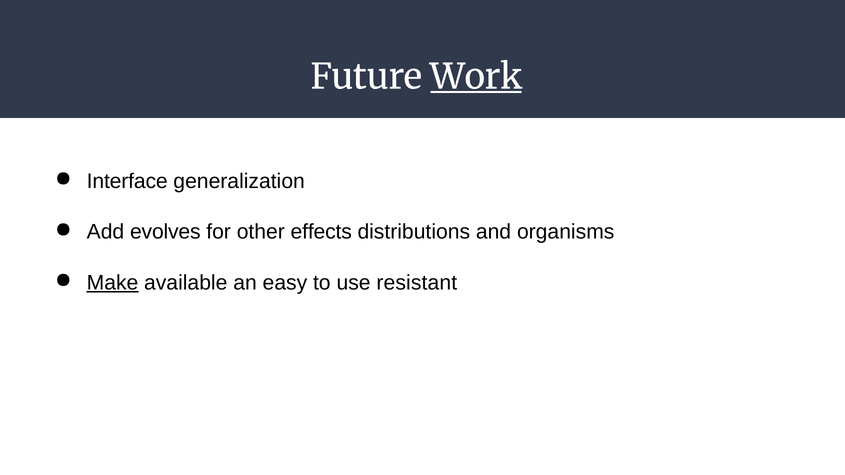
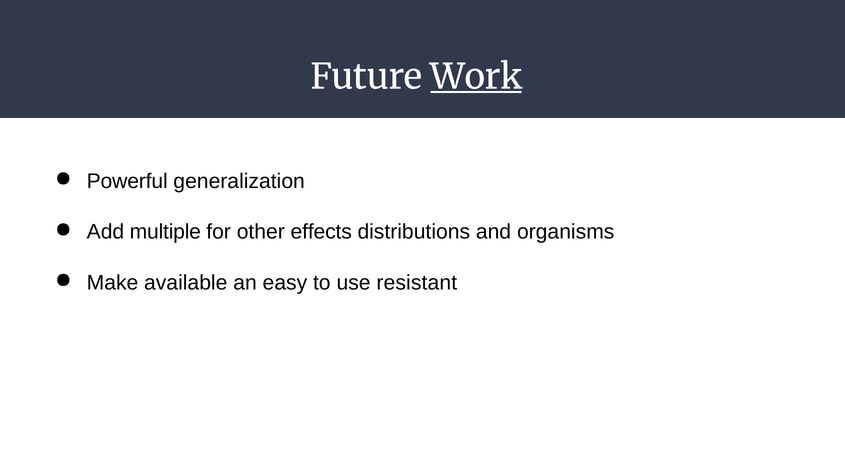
Interface: Interface -> Powerful
evolves: evolves -> multiple
Make underline: present -> none
